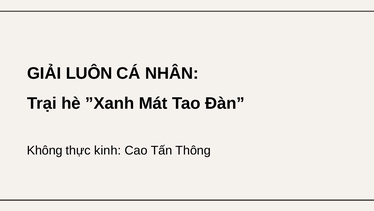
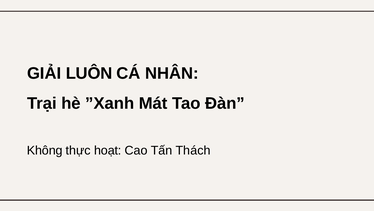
kinh: kinh -> hoạt
Thông: Thông -> Thách
